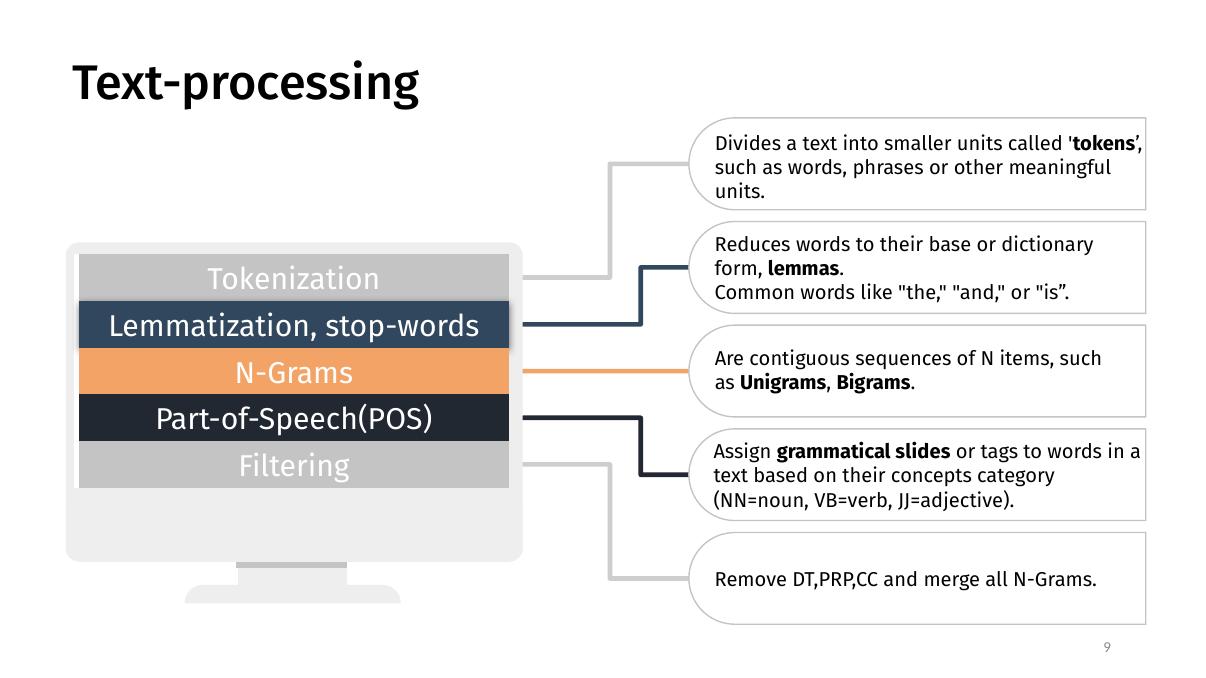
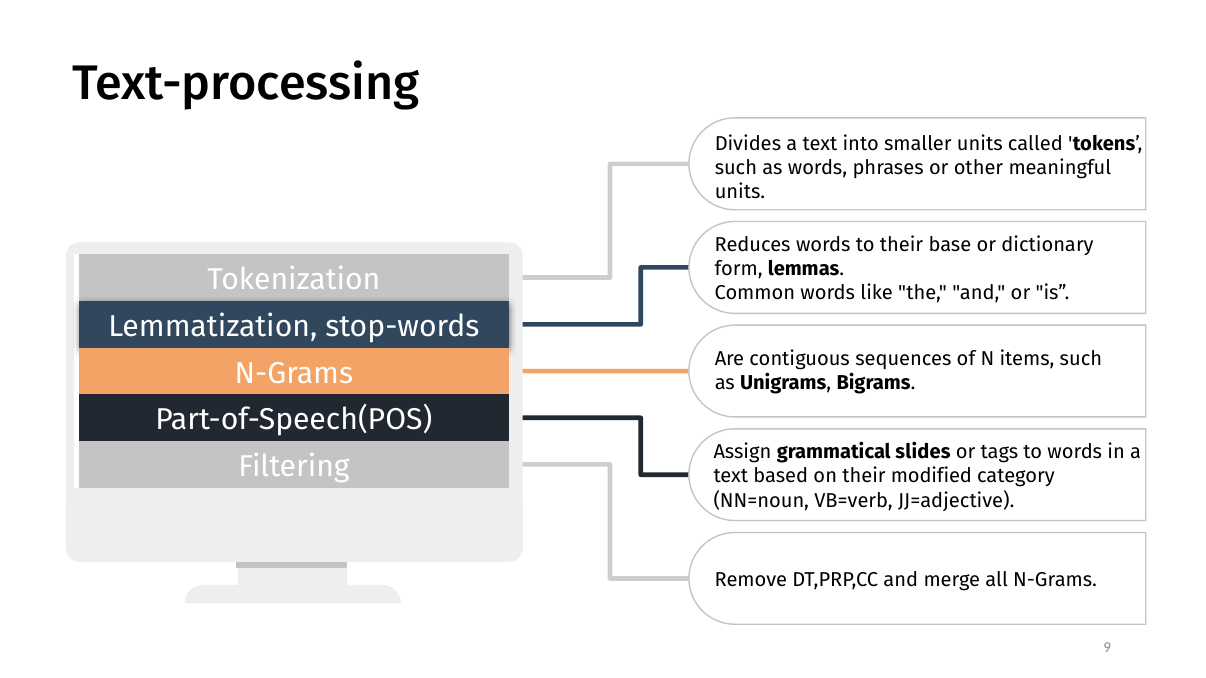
concepts: concepts -> modified
